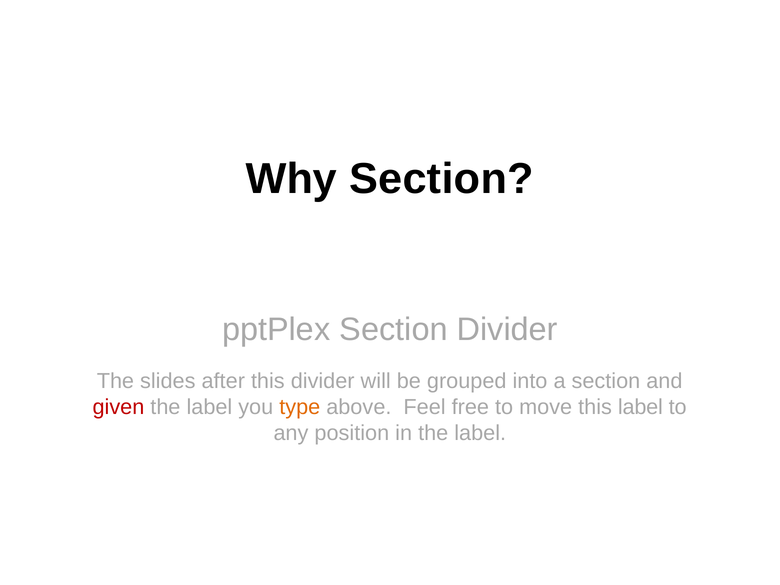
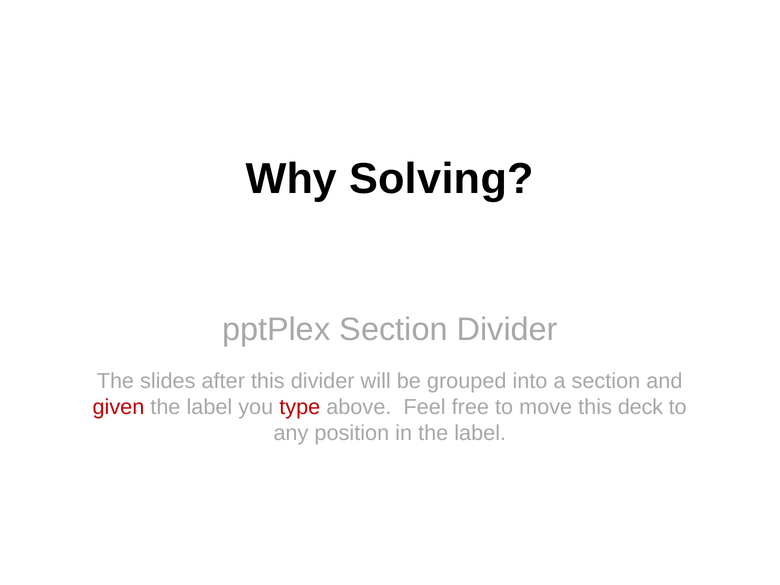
Why Section: Section -> Solving
type colour: orange -> red
this label: label -> deck
